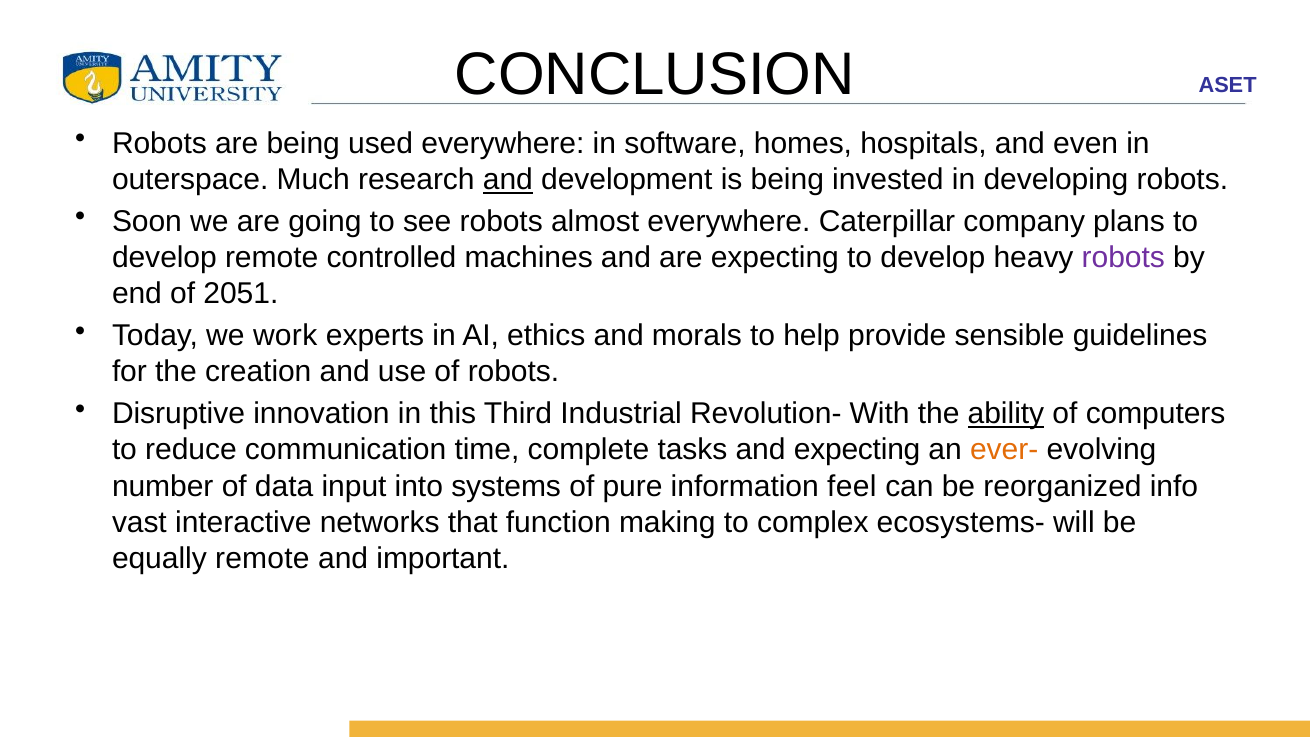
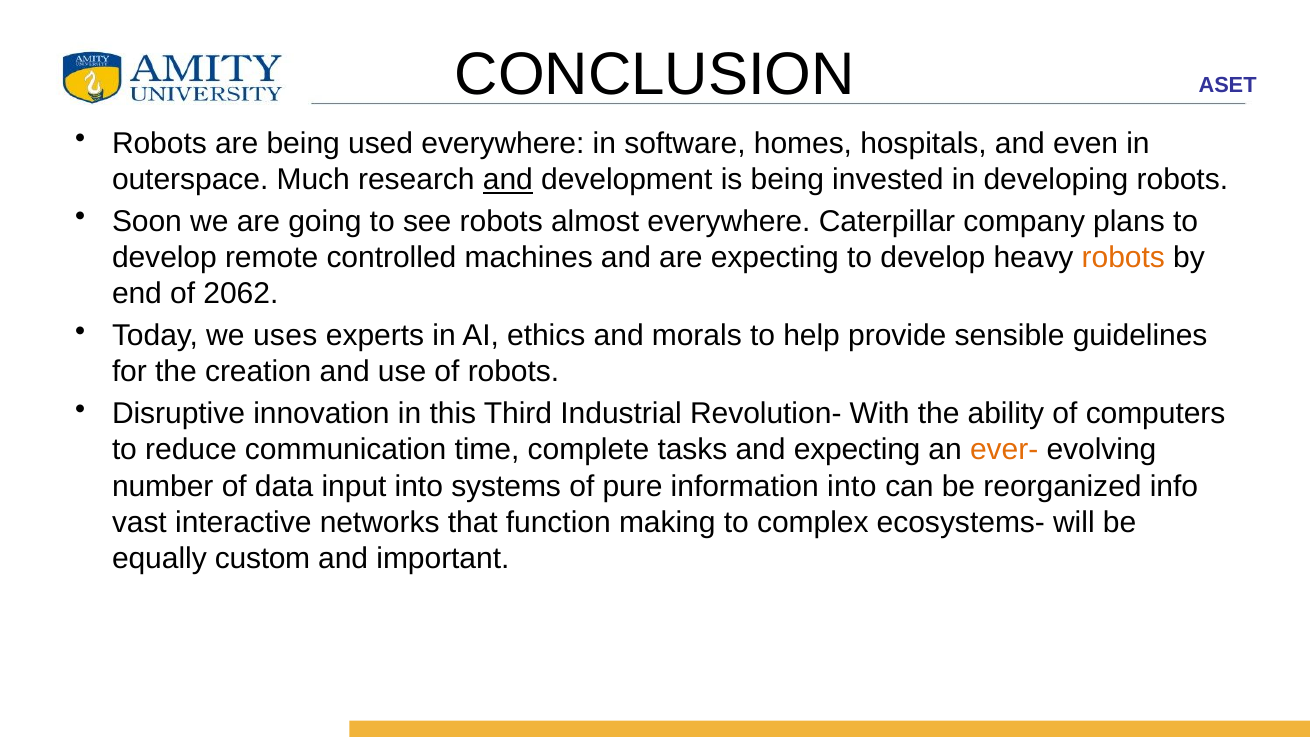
robots at (1123, 258) colour: purple -> orange
2051: 2051 -> 2062
work: work -> uses
ability underline: present -> none
information feel: feel -> into
equally remote: remote -> custom
